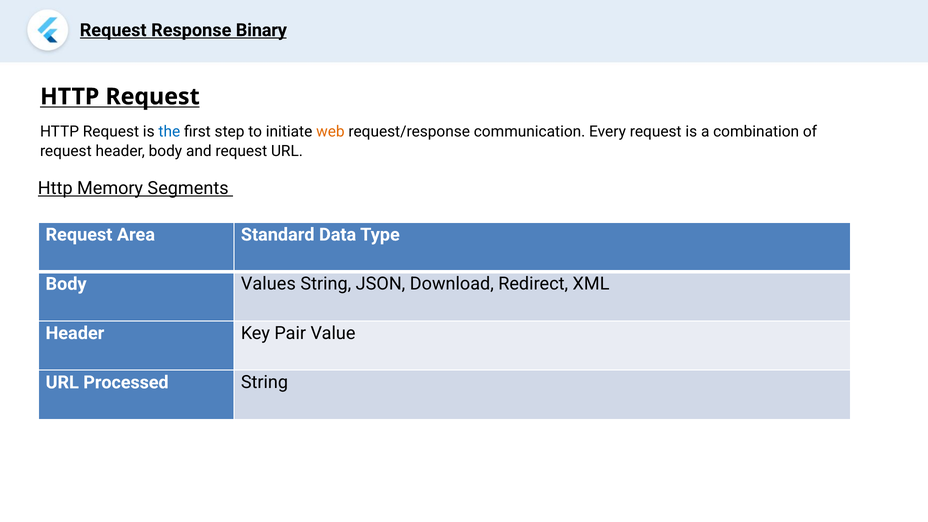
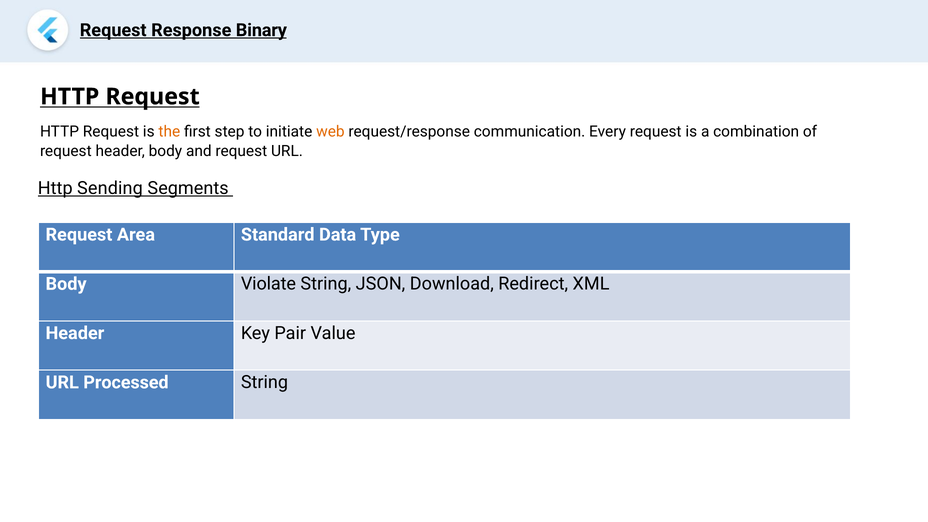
the colour: blue -> orange
Memory: Memory -> Sending
Values: Values -> Violate
